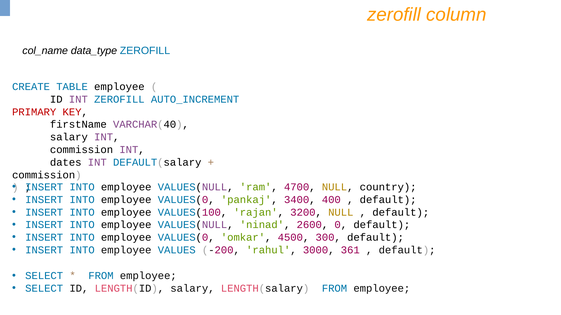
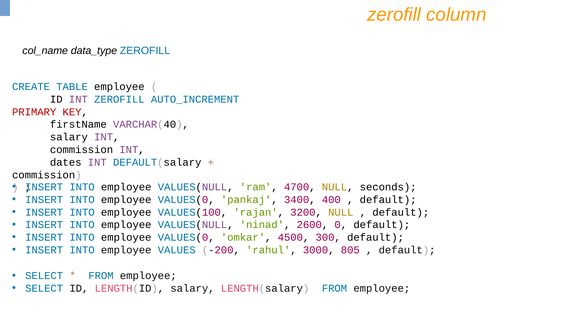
country: country -> seconds
361: 361 -> 805
